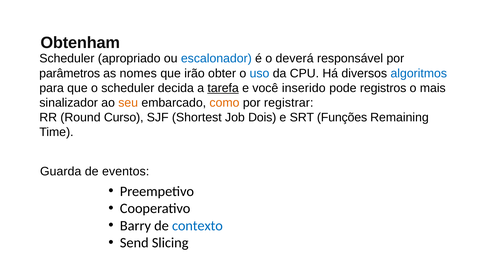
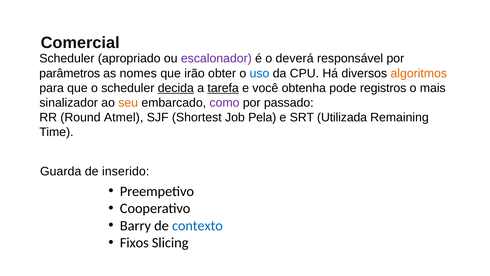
Obtenham: Obtenham -> Comercial
escalonador colour: blue -> purple
algoritmos colour: blue -> orange
decida underline: none -> present
inserido: inserido -> obtenha
como colour: orange -> purple
registrar: registrar -> passado
Curso: Curso -> Atmel
Dois: Dois -> Pela
Funções: Funções -> Utilizada
eventos: eventos -> inserido
Send: Send -> Fixos
